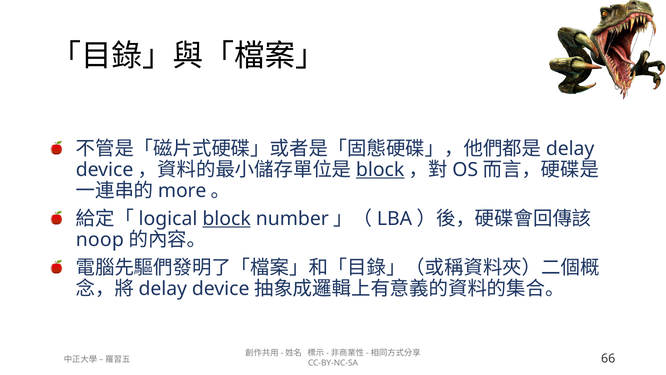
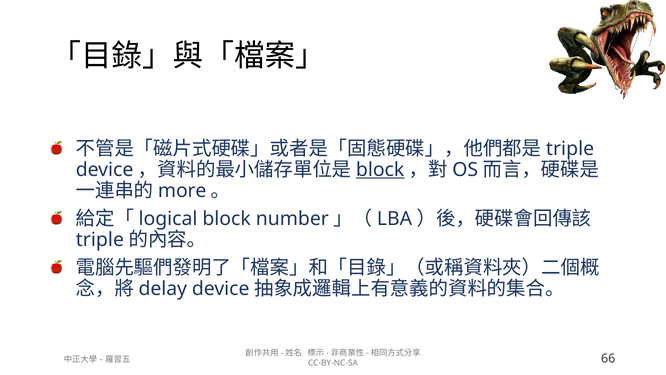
delay at (570, 149): delay -> triple
block at (227, 218) underline: present -> none
noop at (100, 239): noop -> triple
